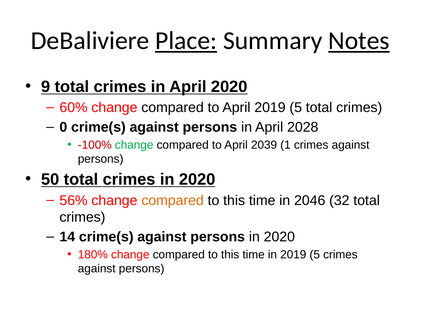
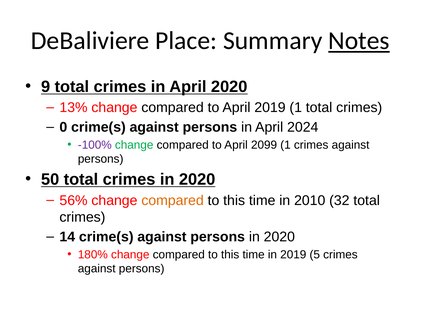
Place underline: present -> none
60%: 60% -> 13%
April 2019 5: 5 -> 1
2028: 2028 -> 2024
-100% colour: red -> purple
2039: 2039 -> 2099
2046: 2046 -> 2010
